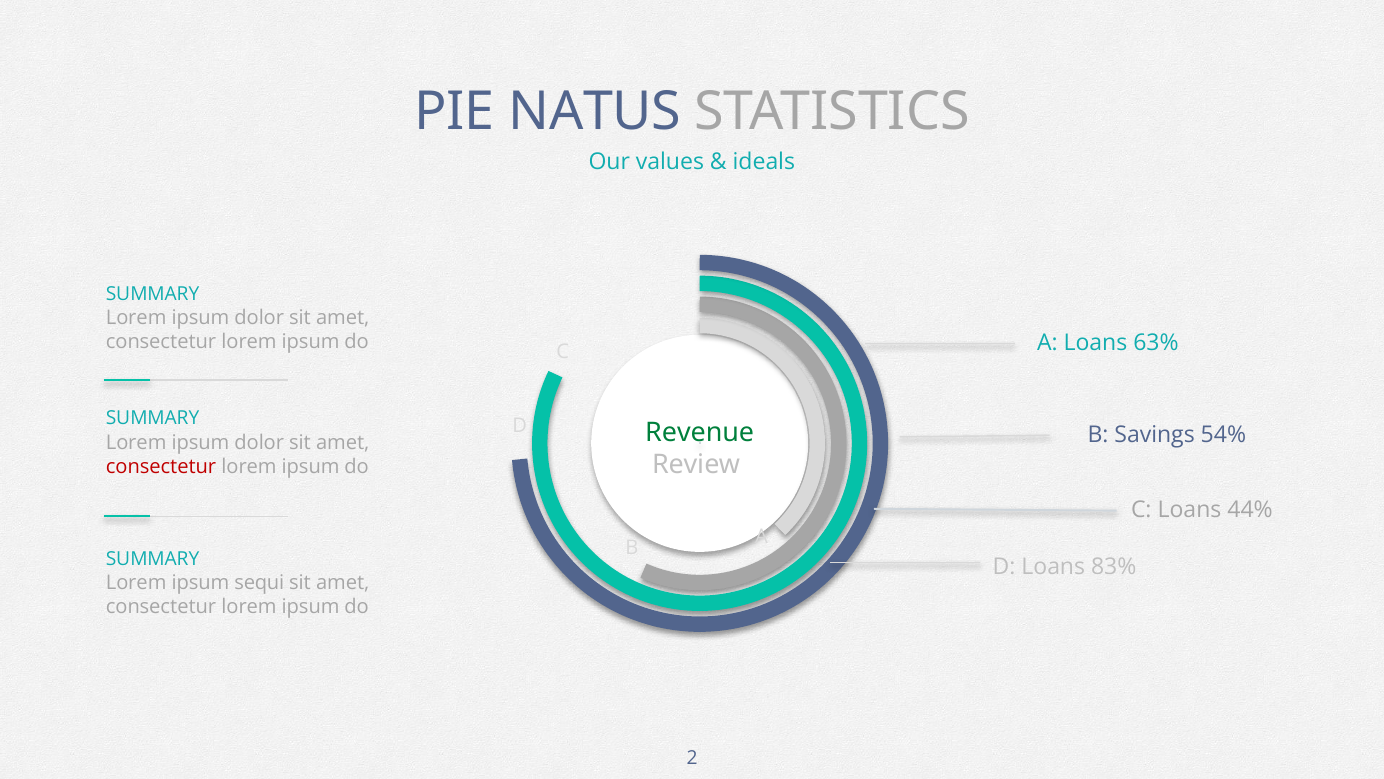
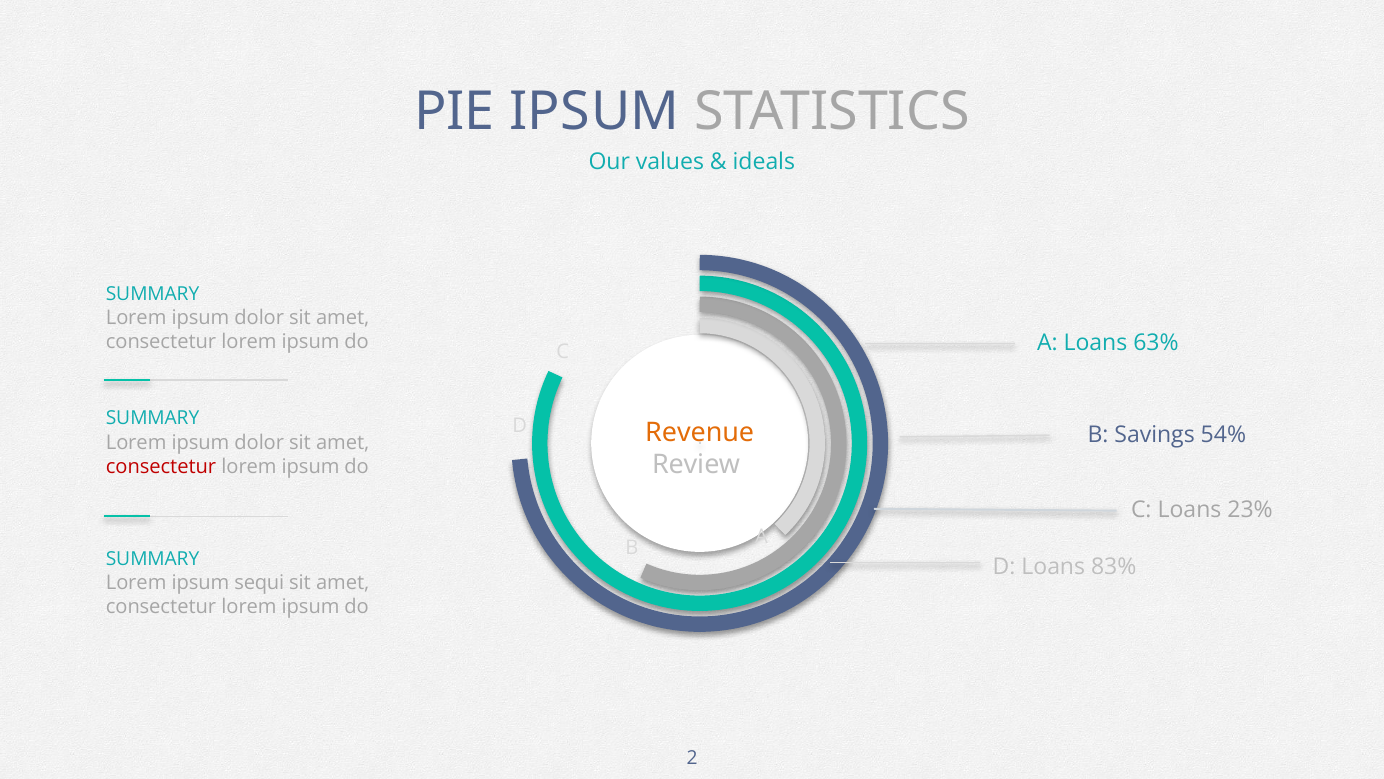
PIE NATUS: NATUS -> IPSUM
Revenue colour: green -> orange
44%: 44% -> 23%
